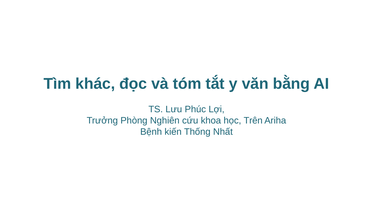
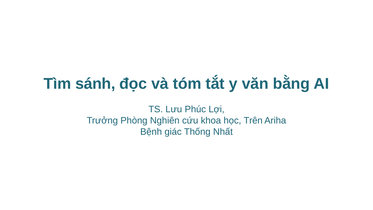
khác: khác -> sánh
kiến: kiến -> giác
